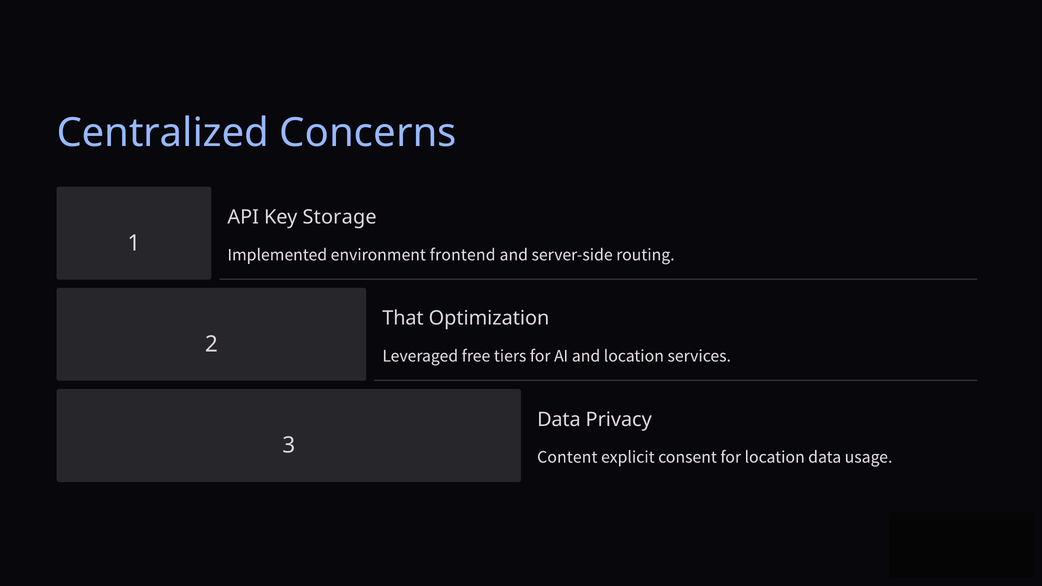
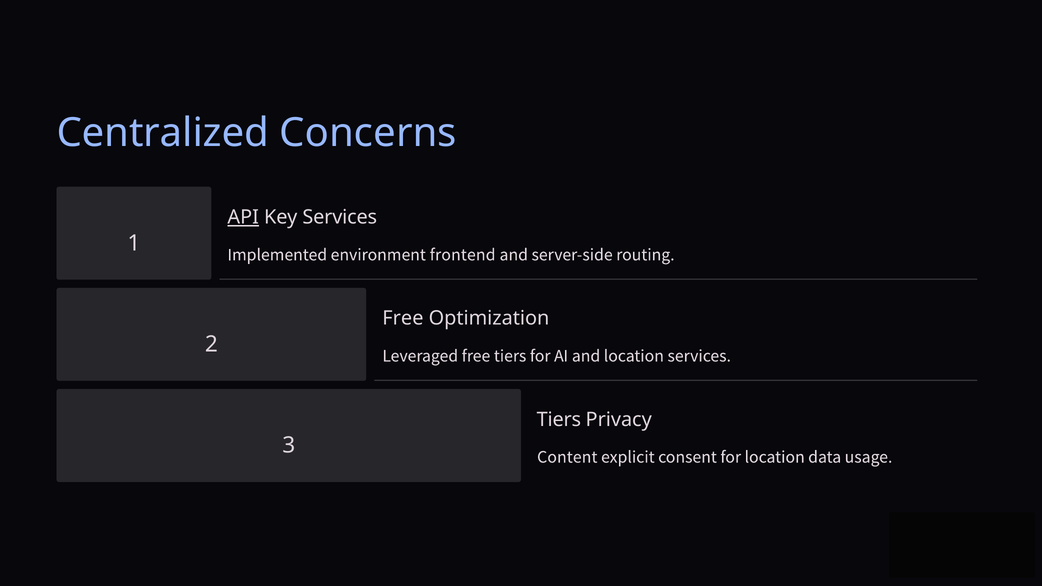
API underline: none -> present
Key Storage: Storage -> Services
That at (403, 318): That -> Free
Data at (559, 420): Data -> Tiers
